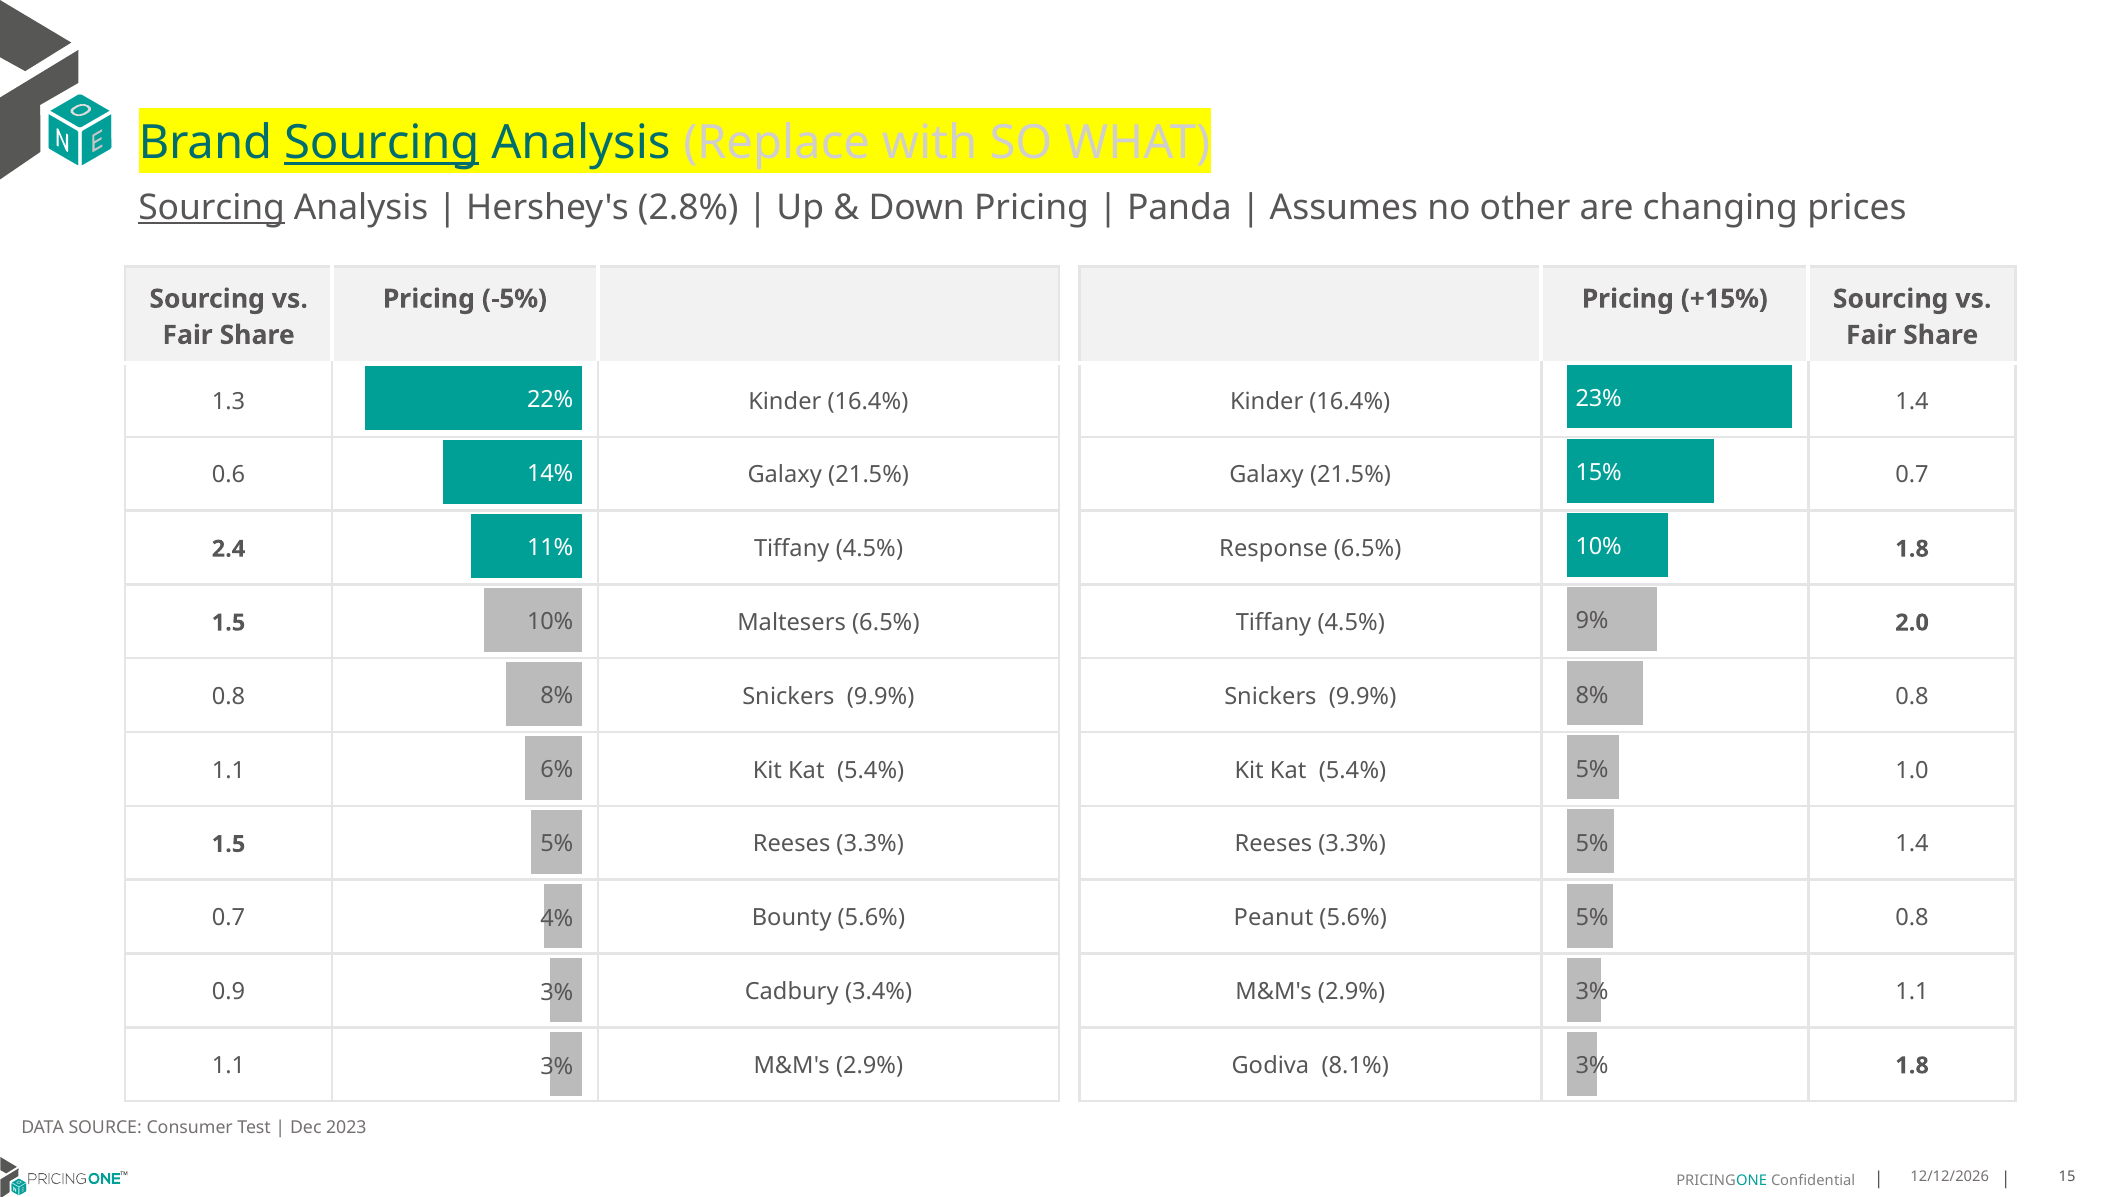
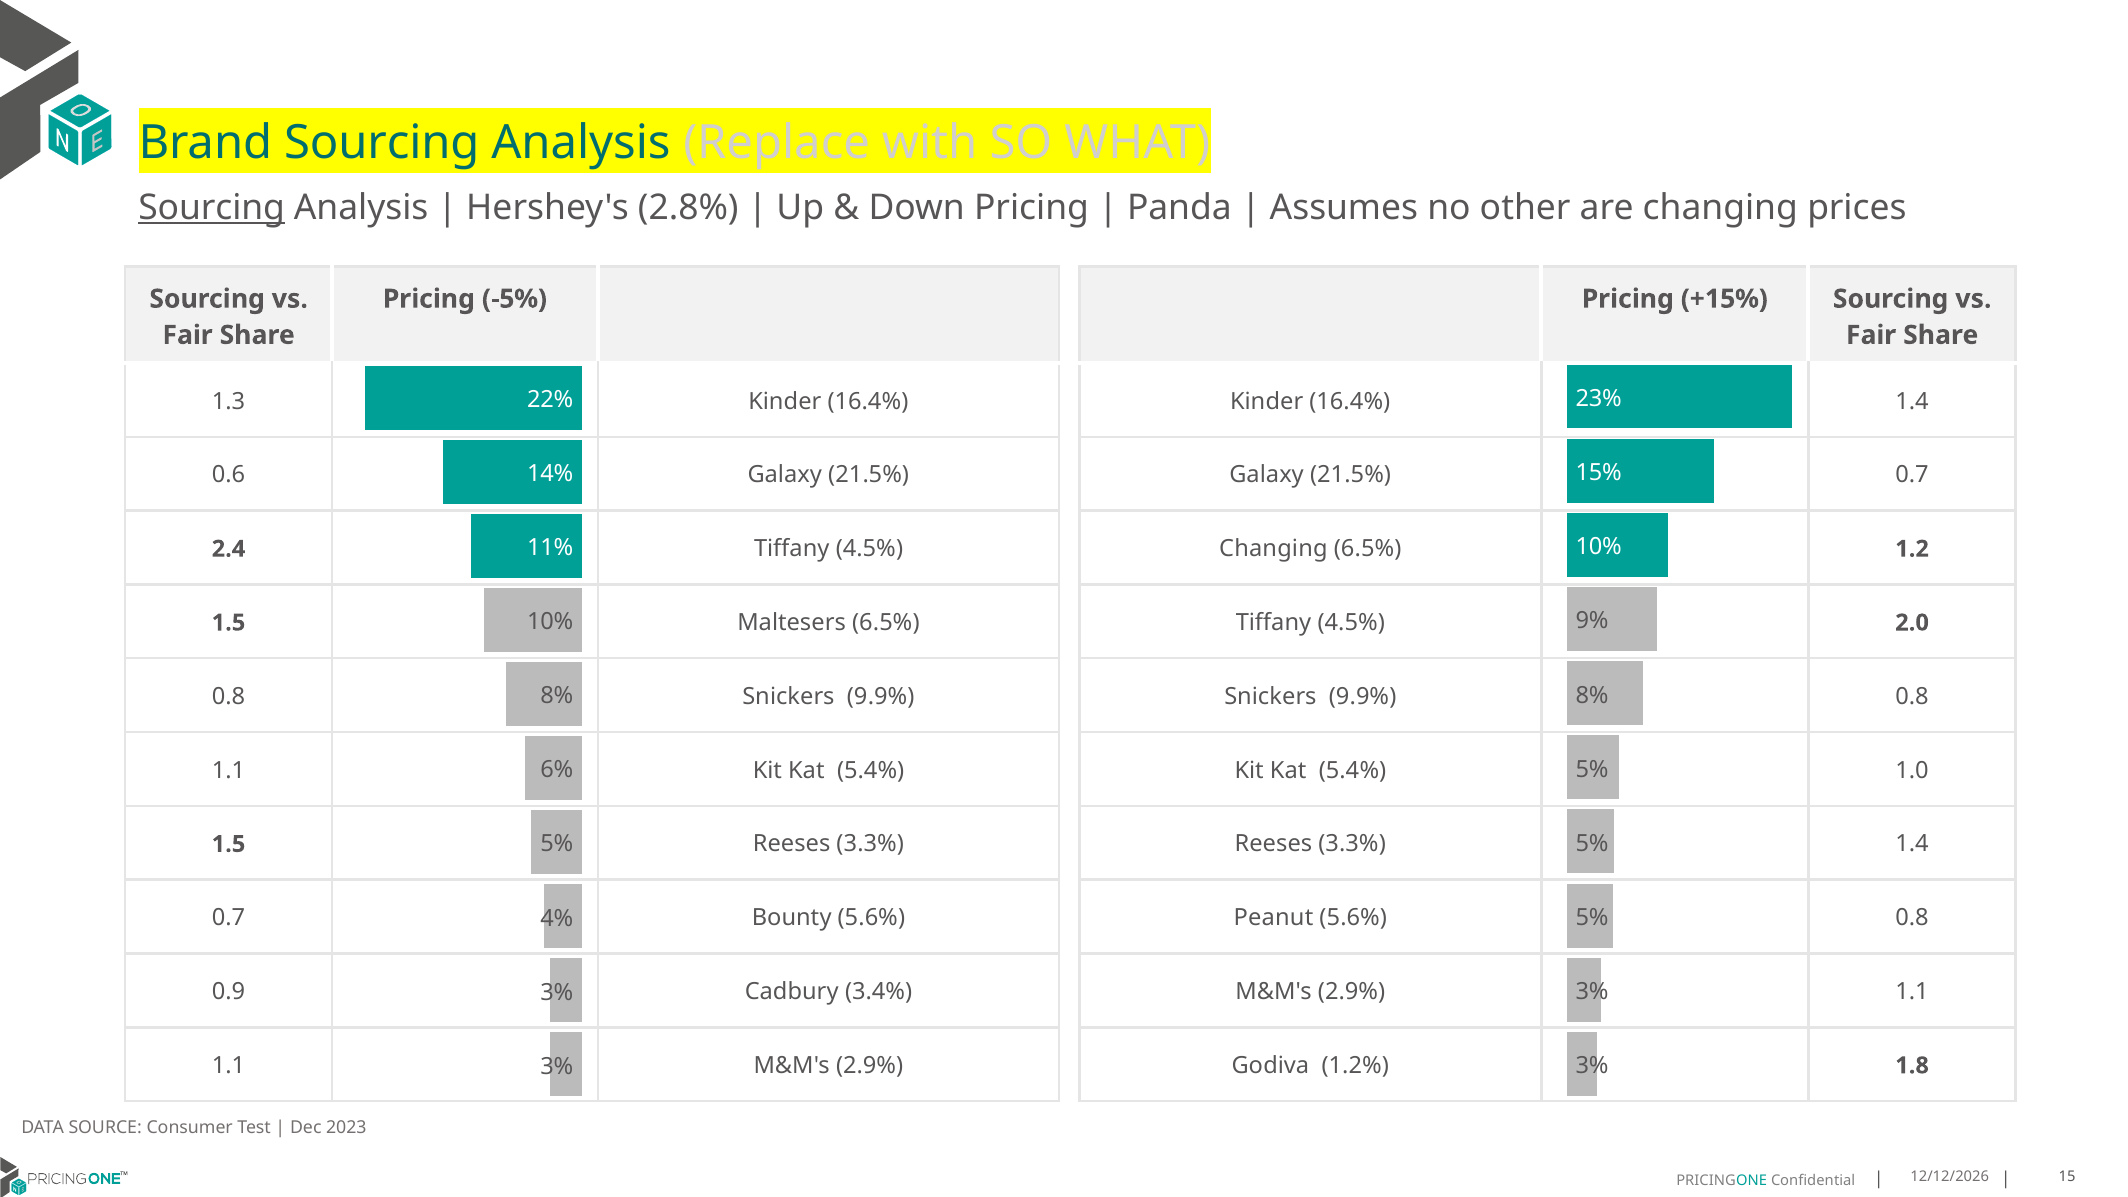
Sourcing at (382, 143) underline: present -> none
Response at (1273, 549): Response -> Changing
6.5% 1.8: 1.8 -> 1.2
8.1%: 8.1% -> 1.2%
